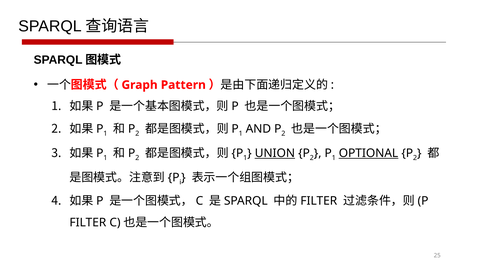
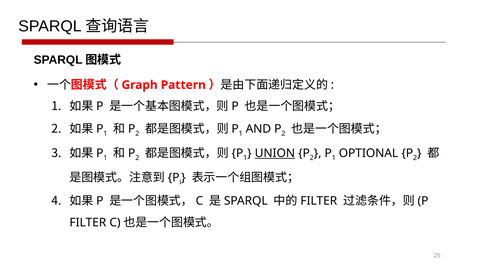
OPTIONAL underline: present -> none
